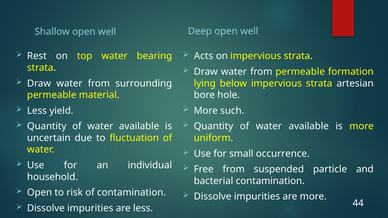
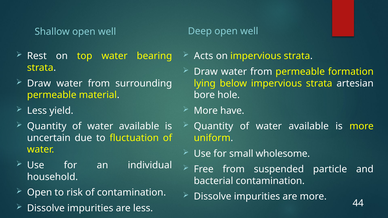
such: such -> have
occurrence: occurrence -> wholesome
